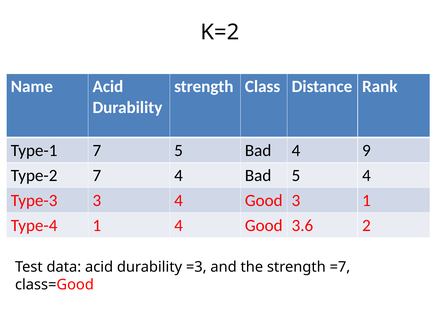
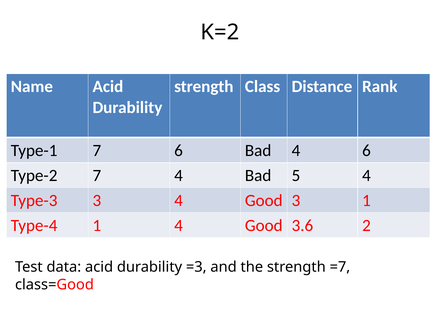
7 5: 5 -> 6
4 9: 9 -> 6
